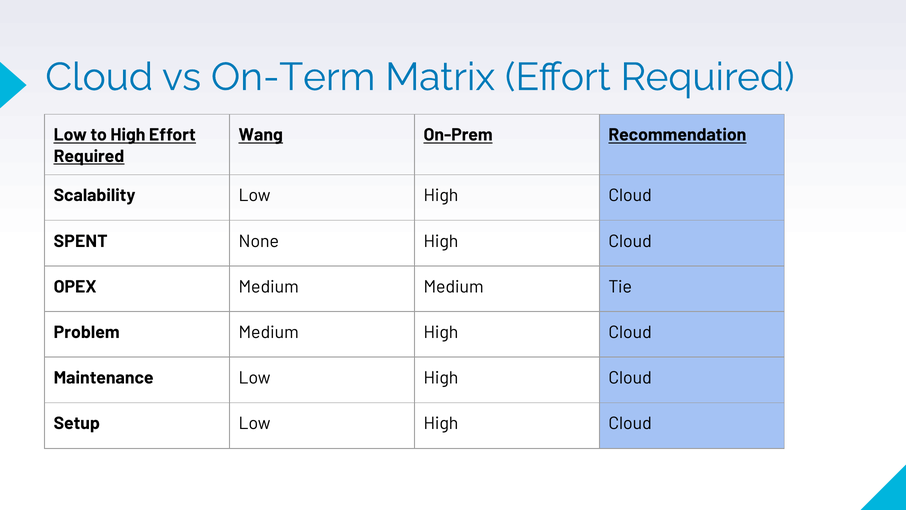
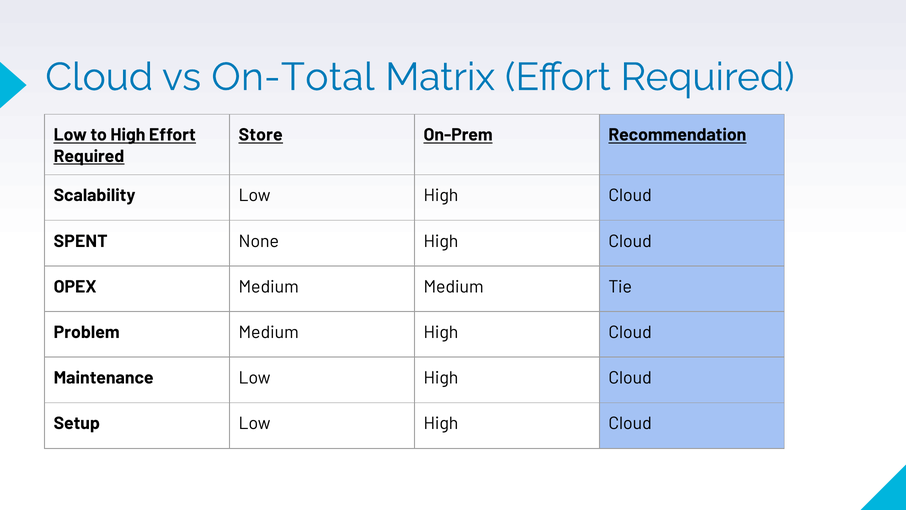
On-Term: On-Term -> On-Total
Wang: Wang -> Store
